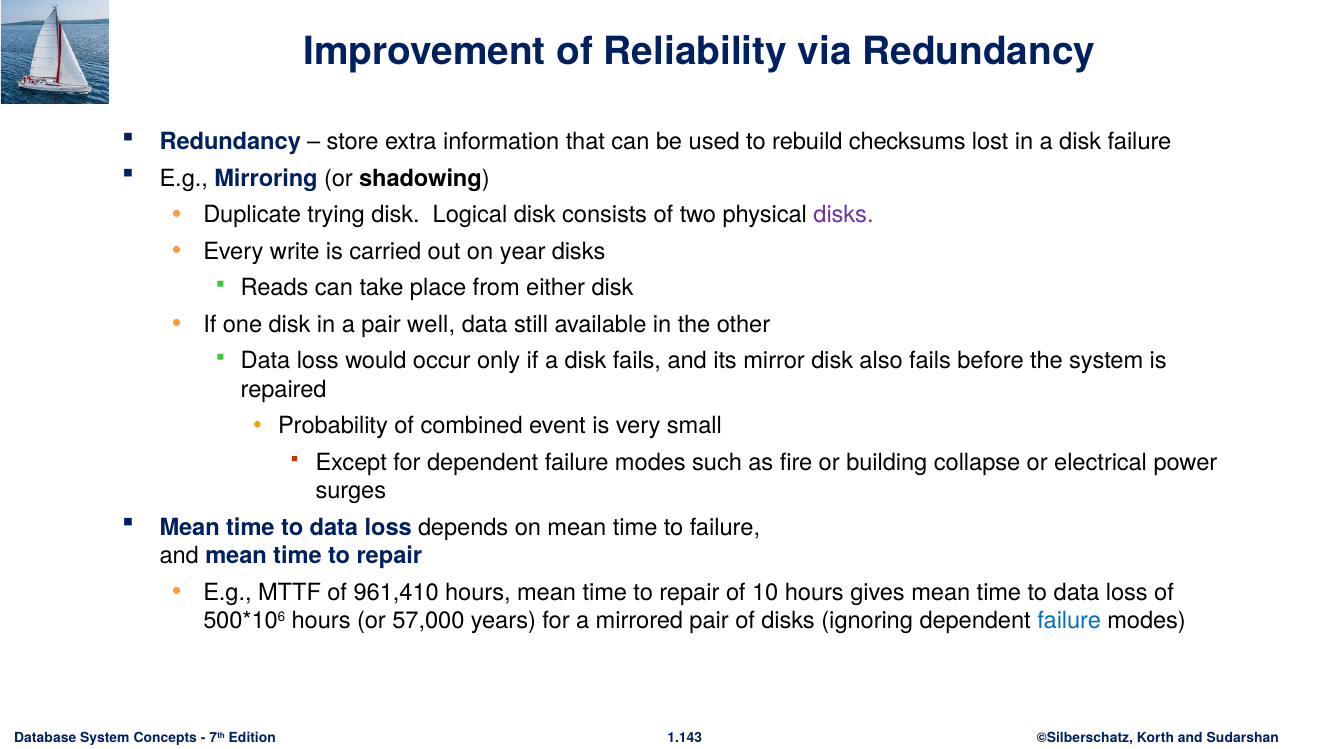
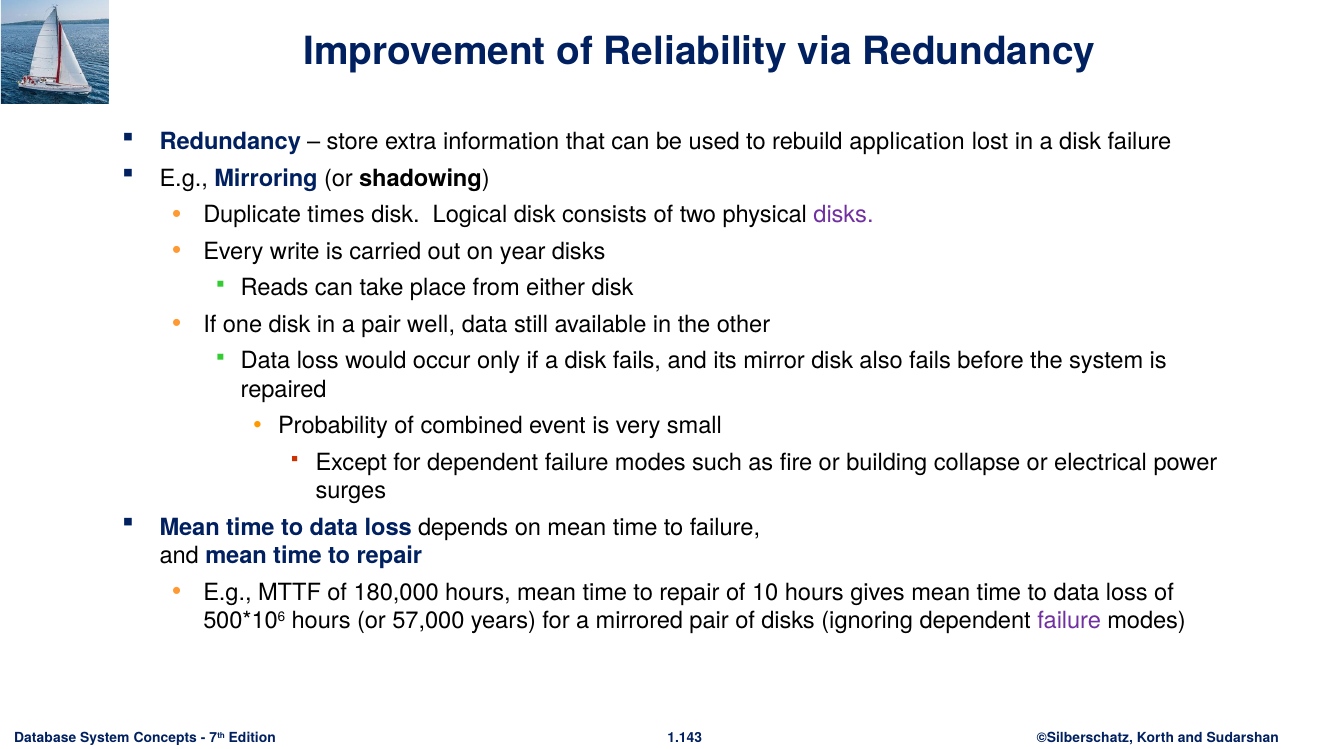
checksums: checksums -> application
trying: trying -> times
961,410: 961,410 -> 180,000
failure at (1069, 620) colour: blue -> purple
